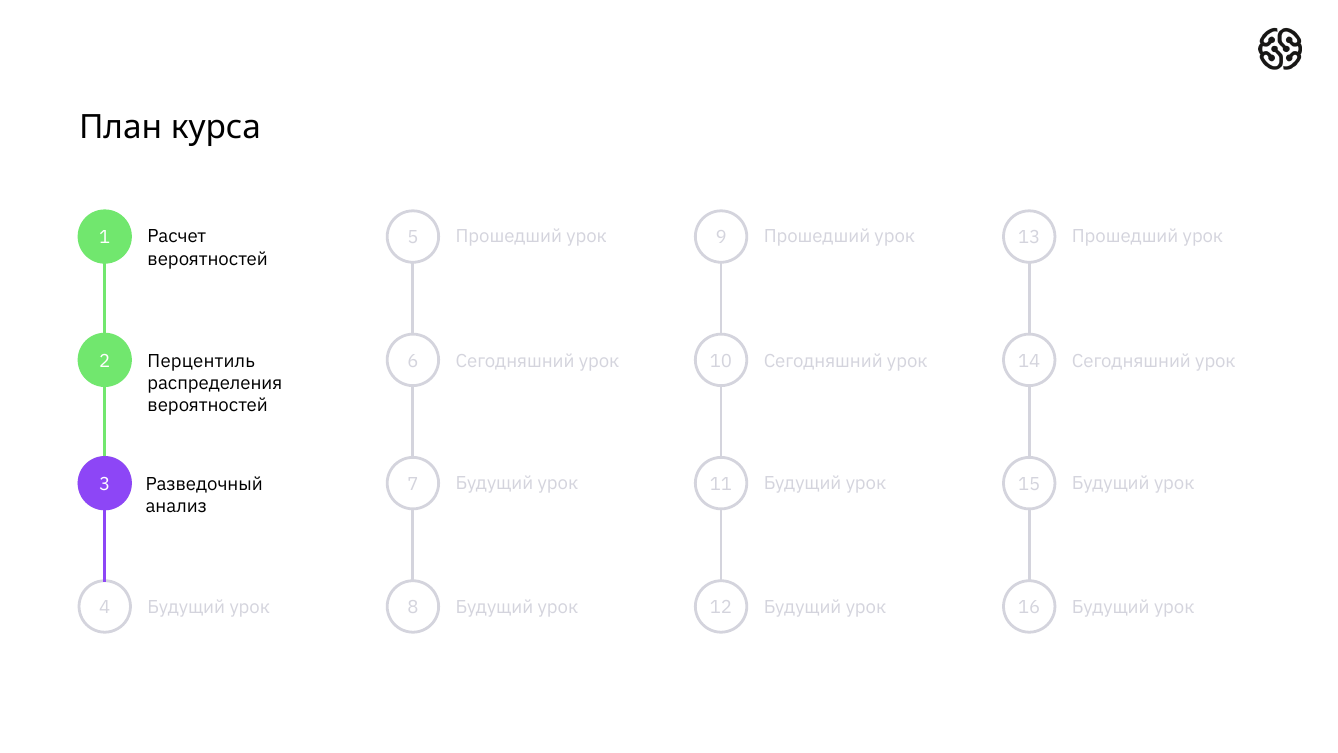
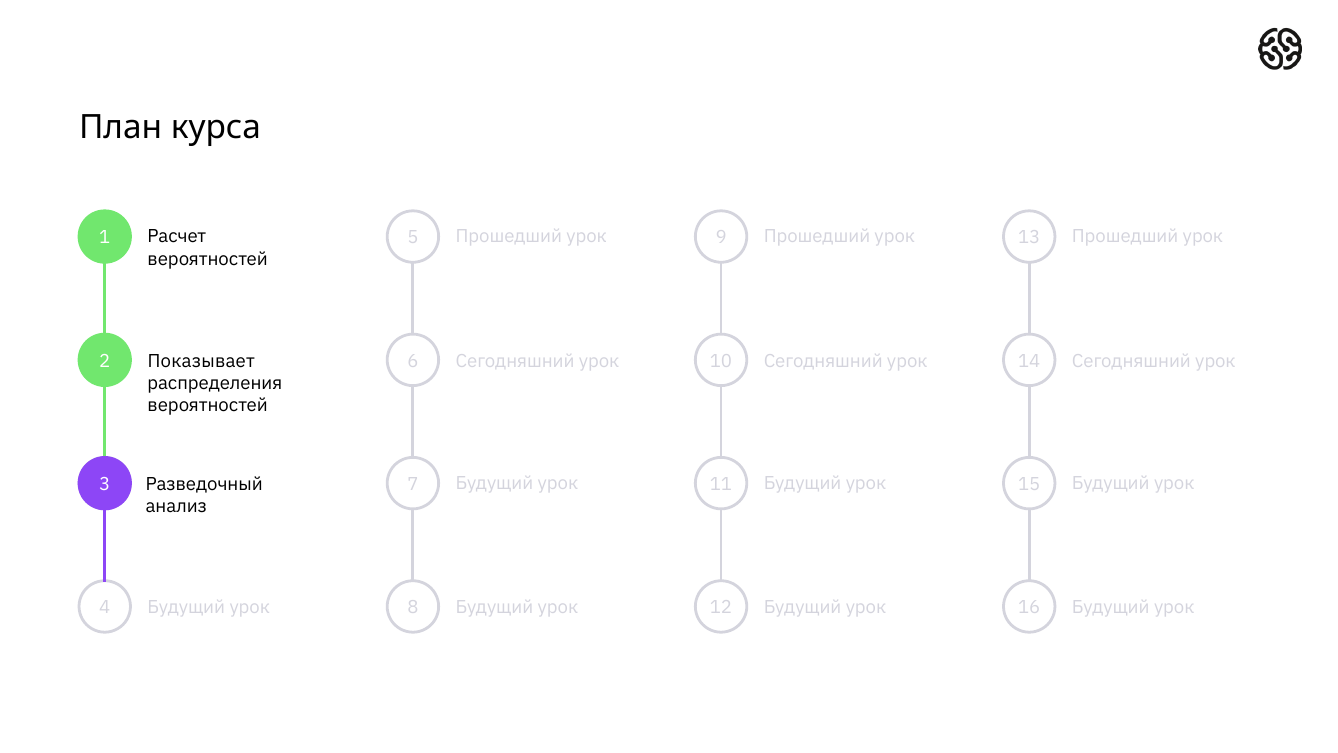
Перцентиль: Перцентиль -> Показывает
